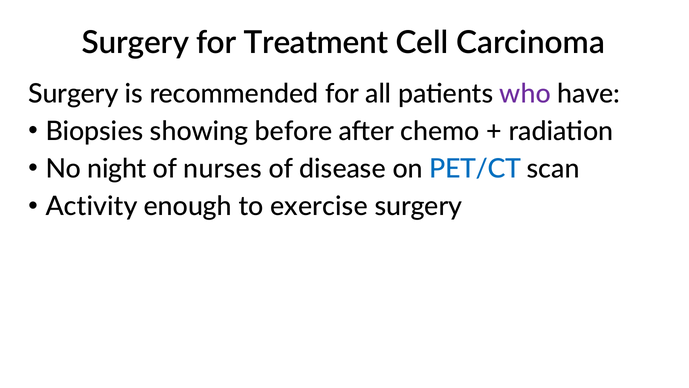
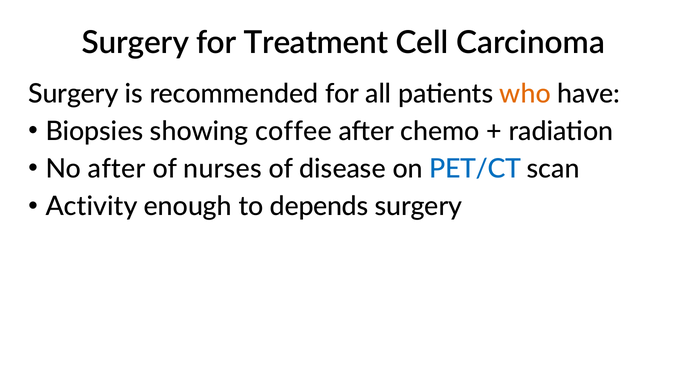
who colour: purple -> orange
before: before -> coffee
No night: night -> after
exercise: exercise -> depends
